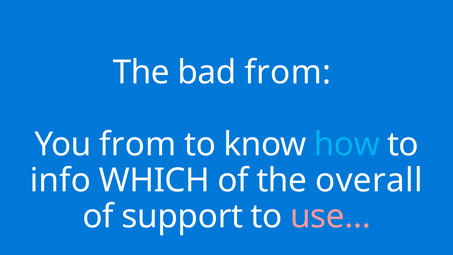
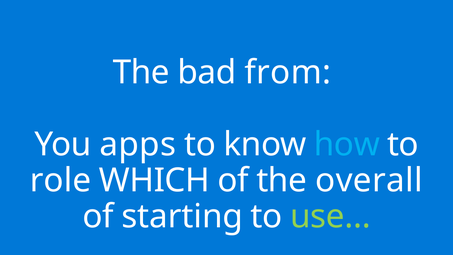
You from: from -> apps
info: info -> role
support: support -> starting
use… colour: pink -> light green
